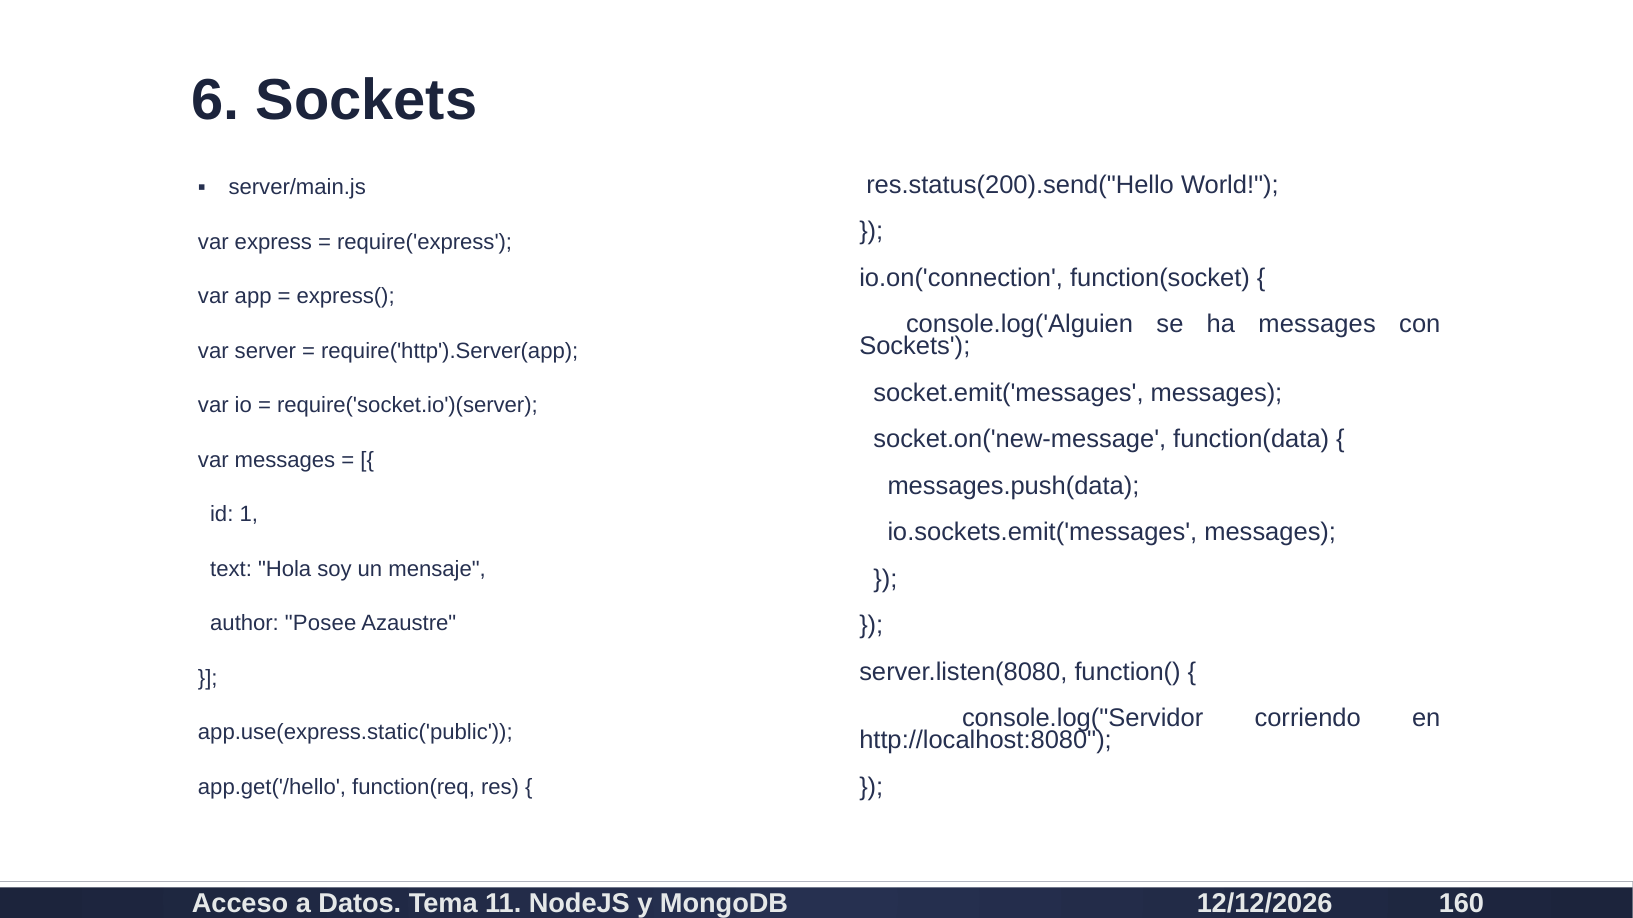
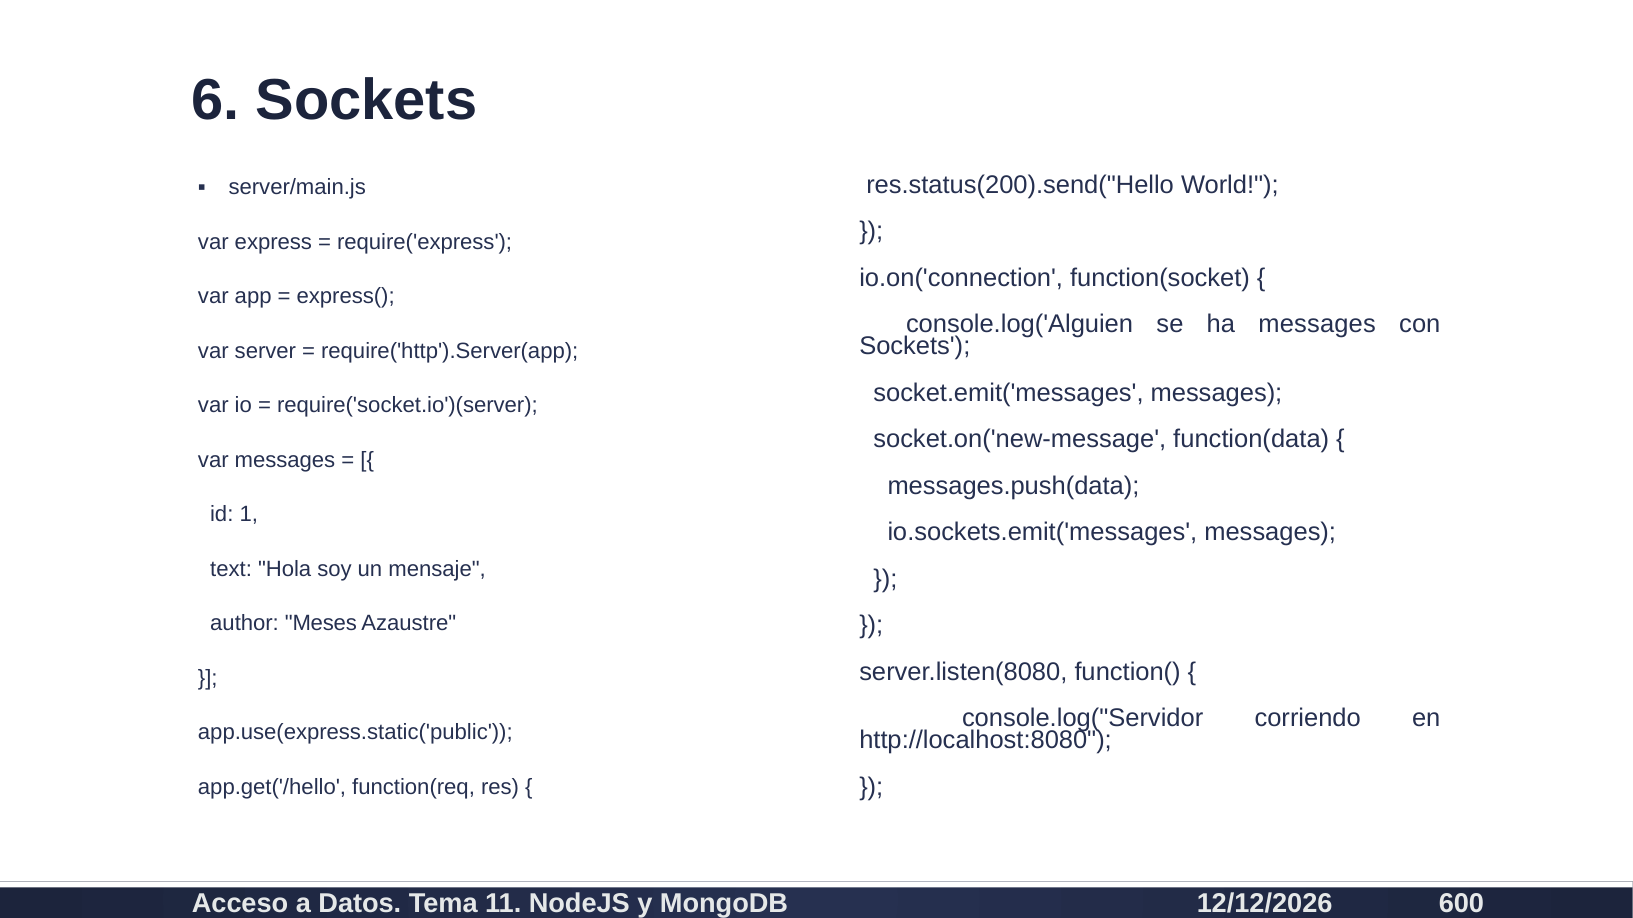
Posee: Posee -> Meses
160: 160 -> 600
